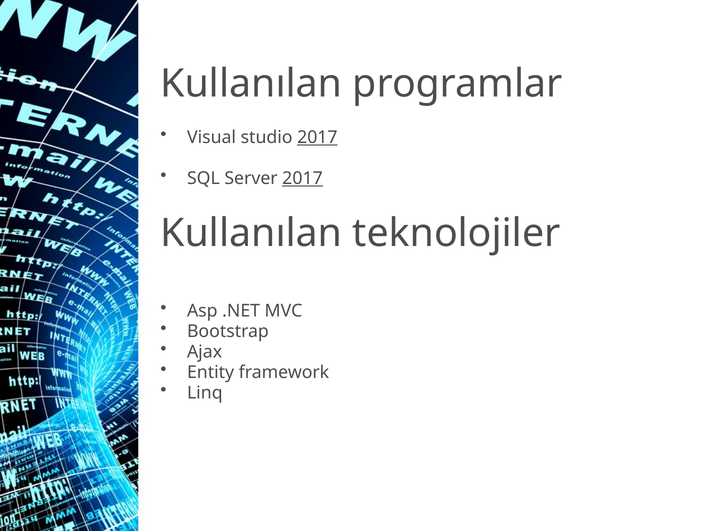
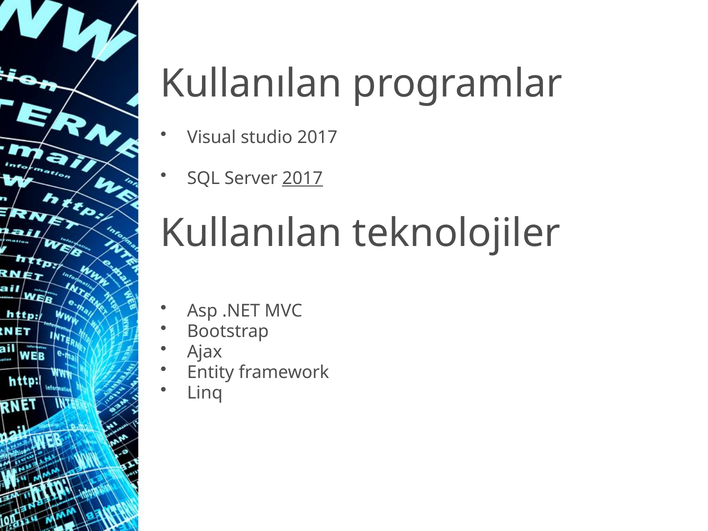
2017 at (317, 138) underline: present -> none
